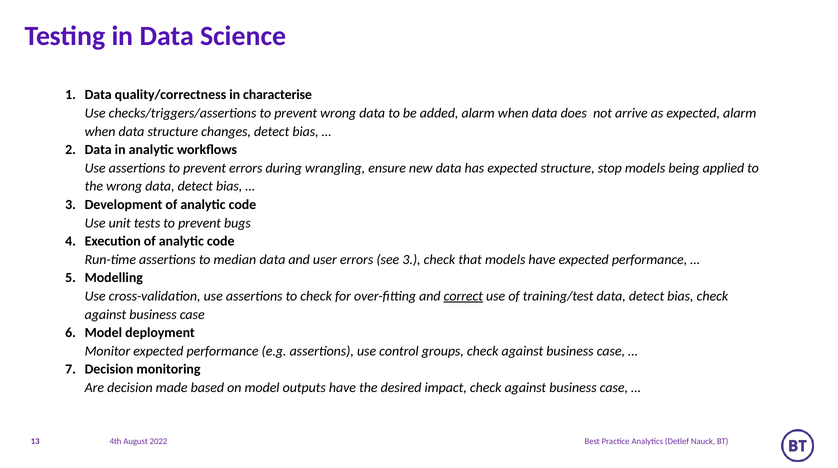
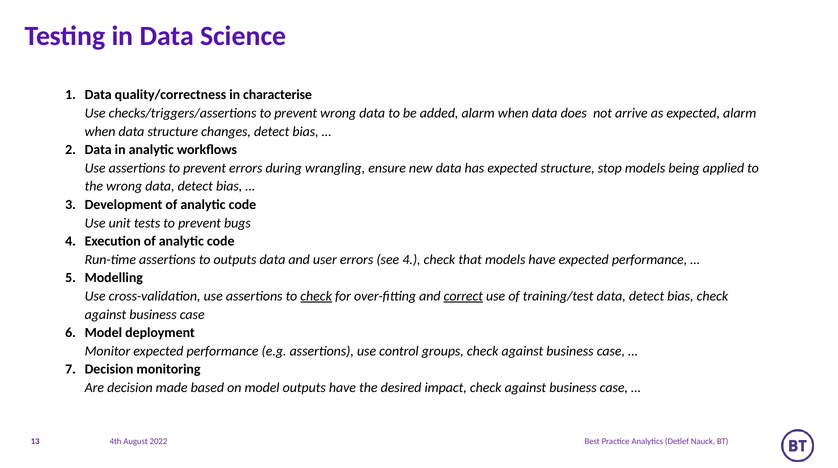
to median: median -> outputs
see 3: 3 -> 4
check at (316, 296) underline: none -> present
